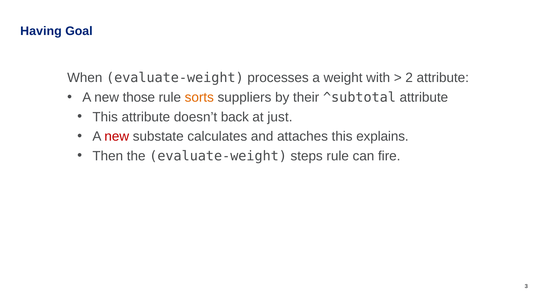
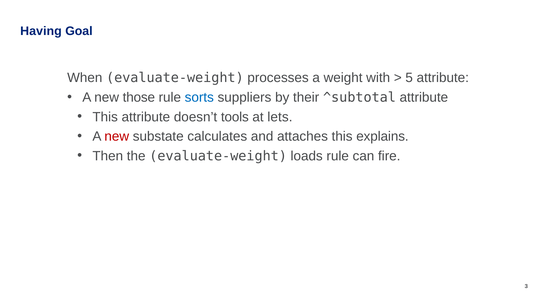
2: 2 -> 5
sorts colour: orange -> blue
back: back -> tools
just: just -> lets
steps: steps -> loads
